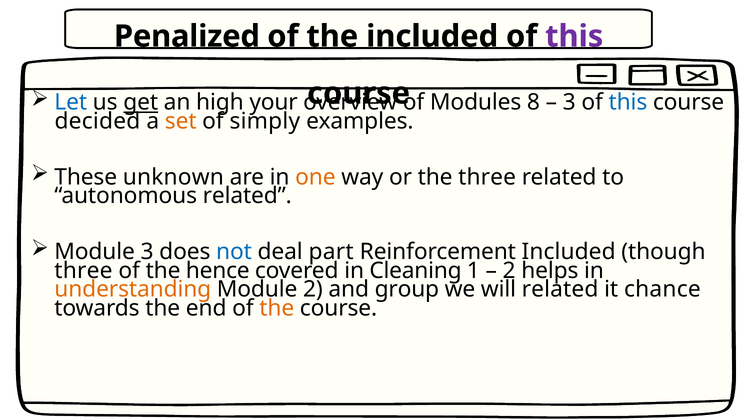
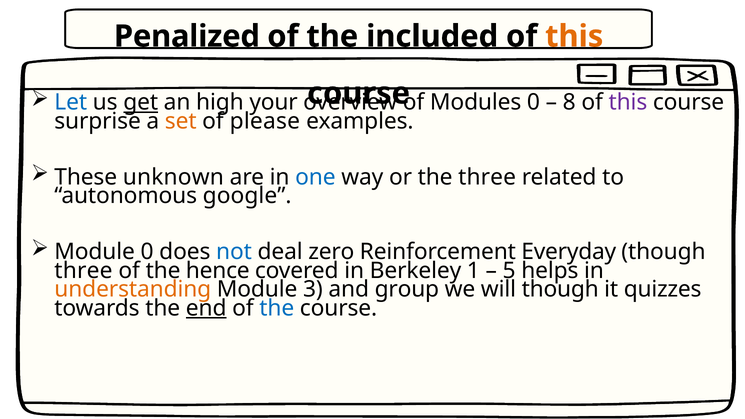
this at (574, 36) colour: purple -> orange
Modules 8: 8 -> 0
3 at (569, 102): 3 -> 8
this at (628, 102) colour: blue -> purple
decided: decided -> surprise
simply: simply -> please
one colour: orange -> blue
autonomous related: related -> google
Module 3: 3 -> 0
part: part -> zero
Reinforcement Included: Included -> Everyday
Cleaning: Cleaning -> Berkeley
2 at (509, 271): 2 -> 5
Module 2: 2 -> 3
will related: related -> though
chance: chance -> quizzes
end underline: none -> present
the at (277, 308) colour: orange -> blue
